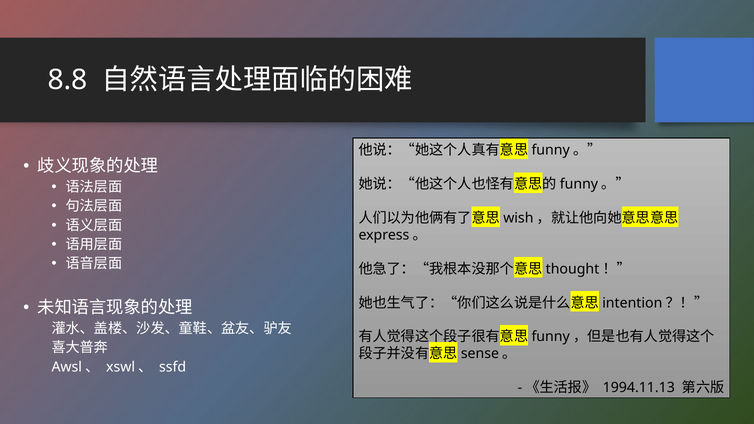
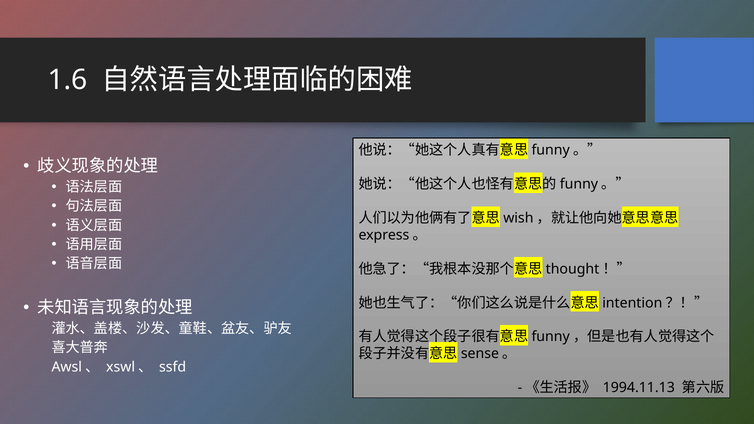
8.8: 8.8 -> 1.6
